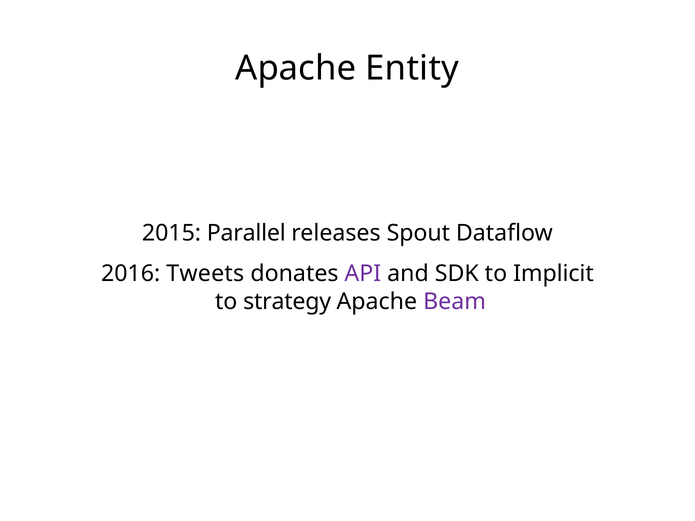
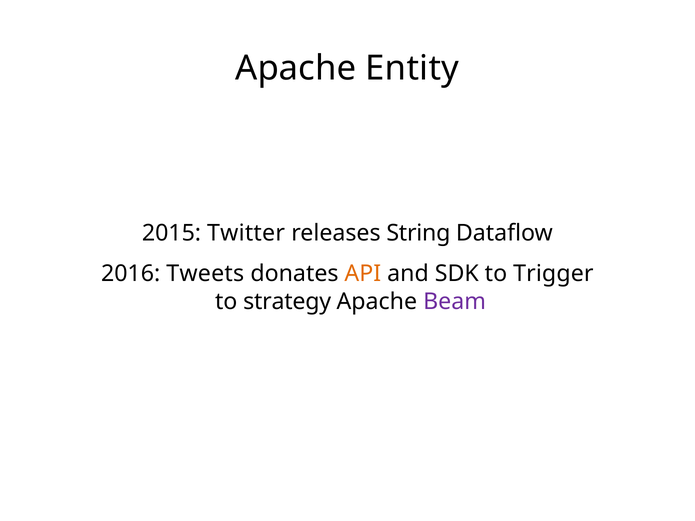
Parallel: Parallel -> Twitter
Spout: Spout -> String
API colour: purple -> orange
Implicit: Implicit -> Trigger
